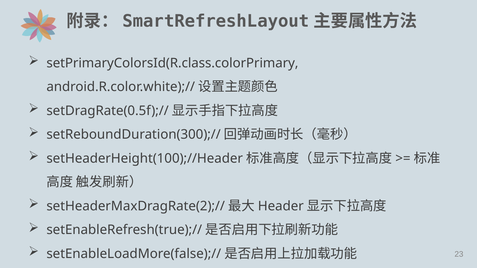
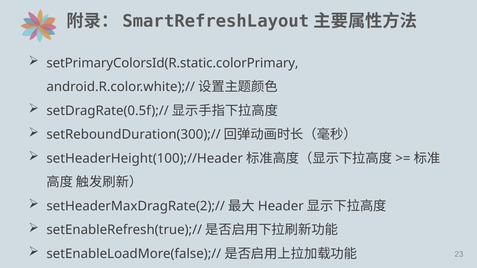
setPrimaryColorsId(R.class.colorPrimary: setPrimaryColorsId(R.class.colorPrimary -> setPrimaryColorsId(R.static.colorPrimary
